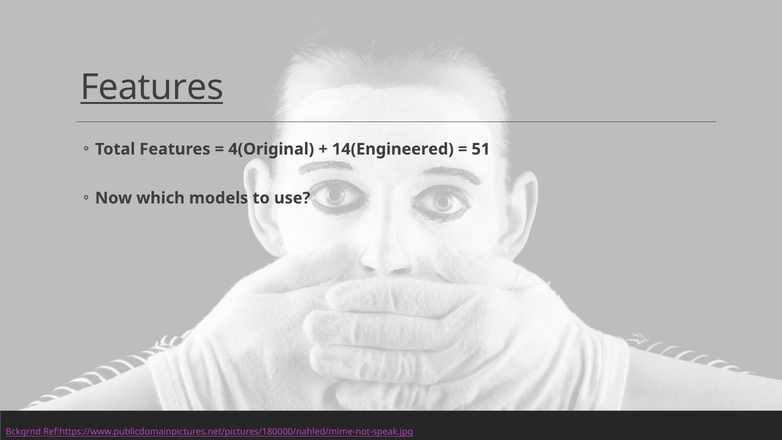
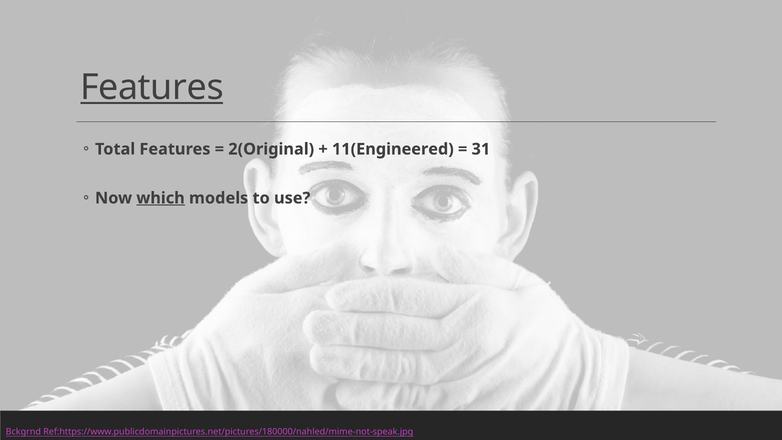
4(Original: 4(Original -> 2(Original
14(Engineered: 14(Engineered -> 11(Engineered
51: 51 -> 31
which underline: none -> present
